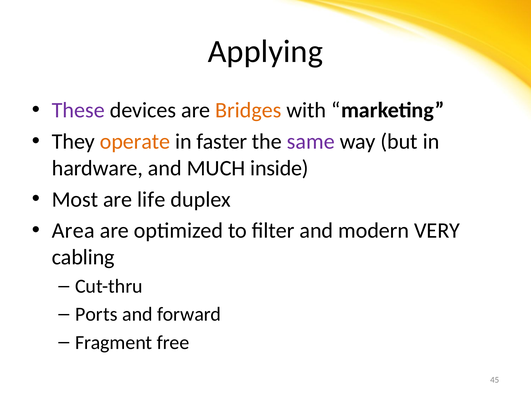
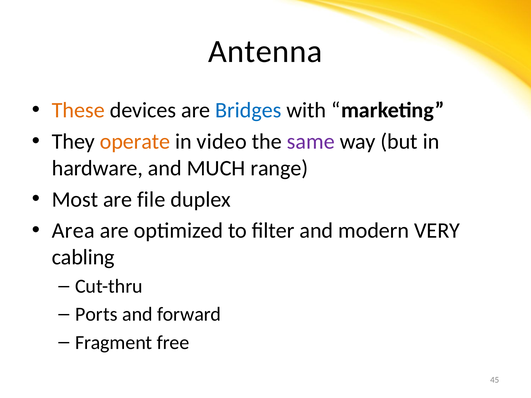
Applying: Applying -> Antenna
These colour: purple -> orange
Bridges colour: orange -> blue
faster: faster -> video
inside: inside -> range
life: life -> file
